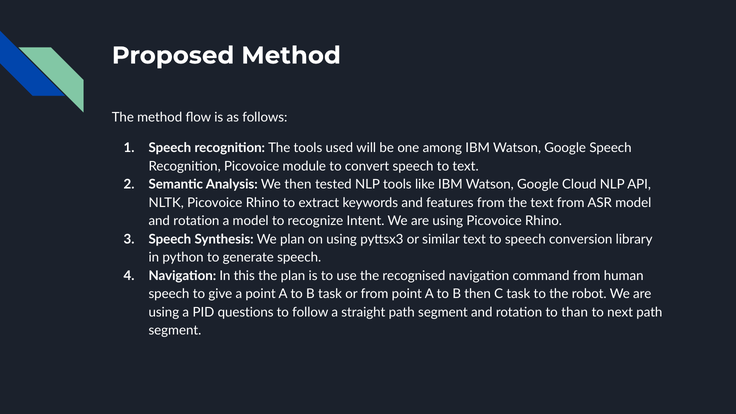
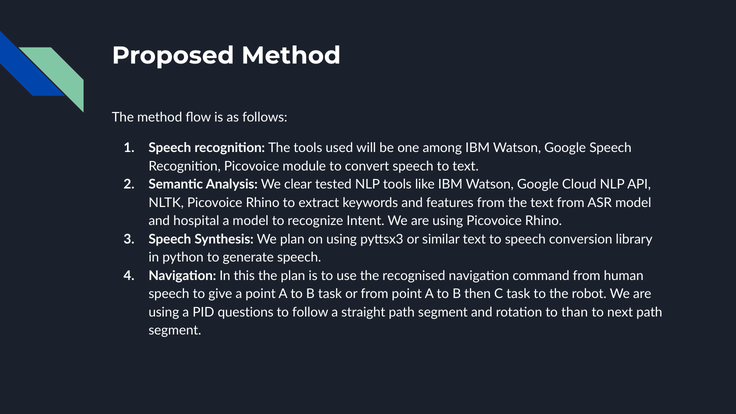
We then: then -> clear
rotation at (196, 221): rotation -> hospital
